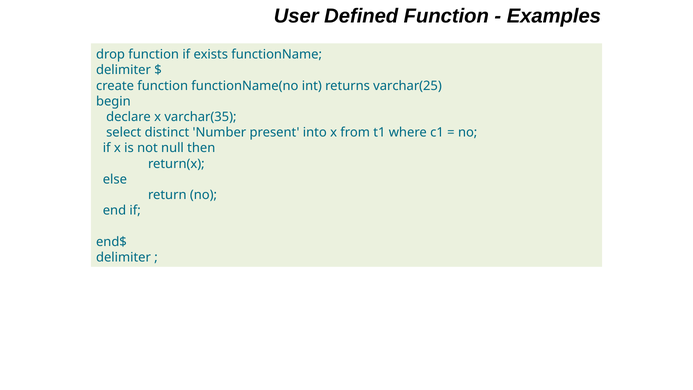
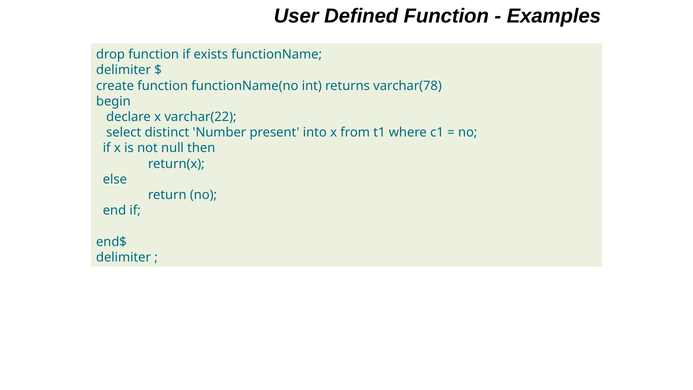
varchar(25: varchar(25 -> varchar(78
varchar(35: varchar(35 -> varchar(22
